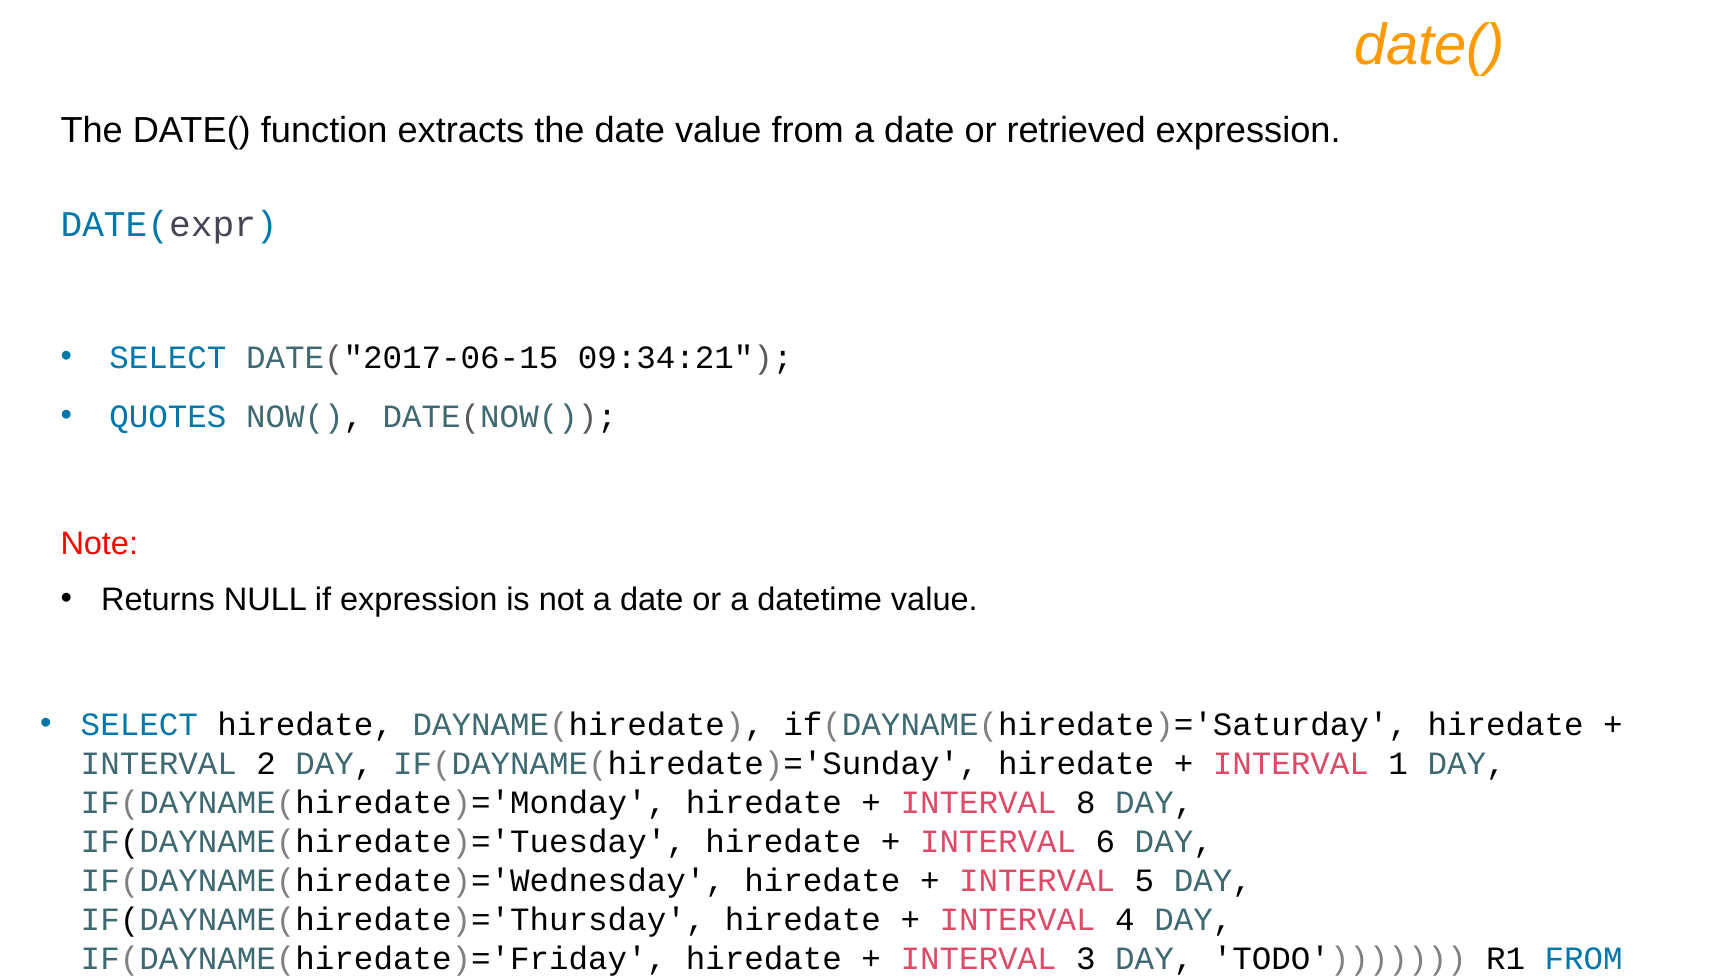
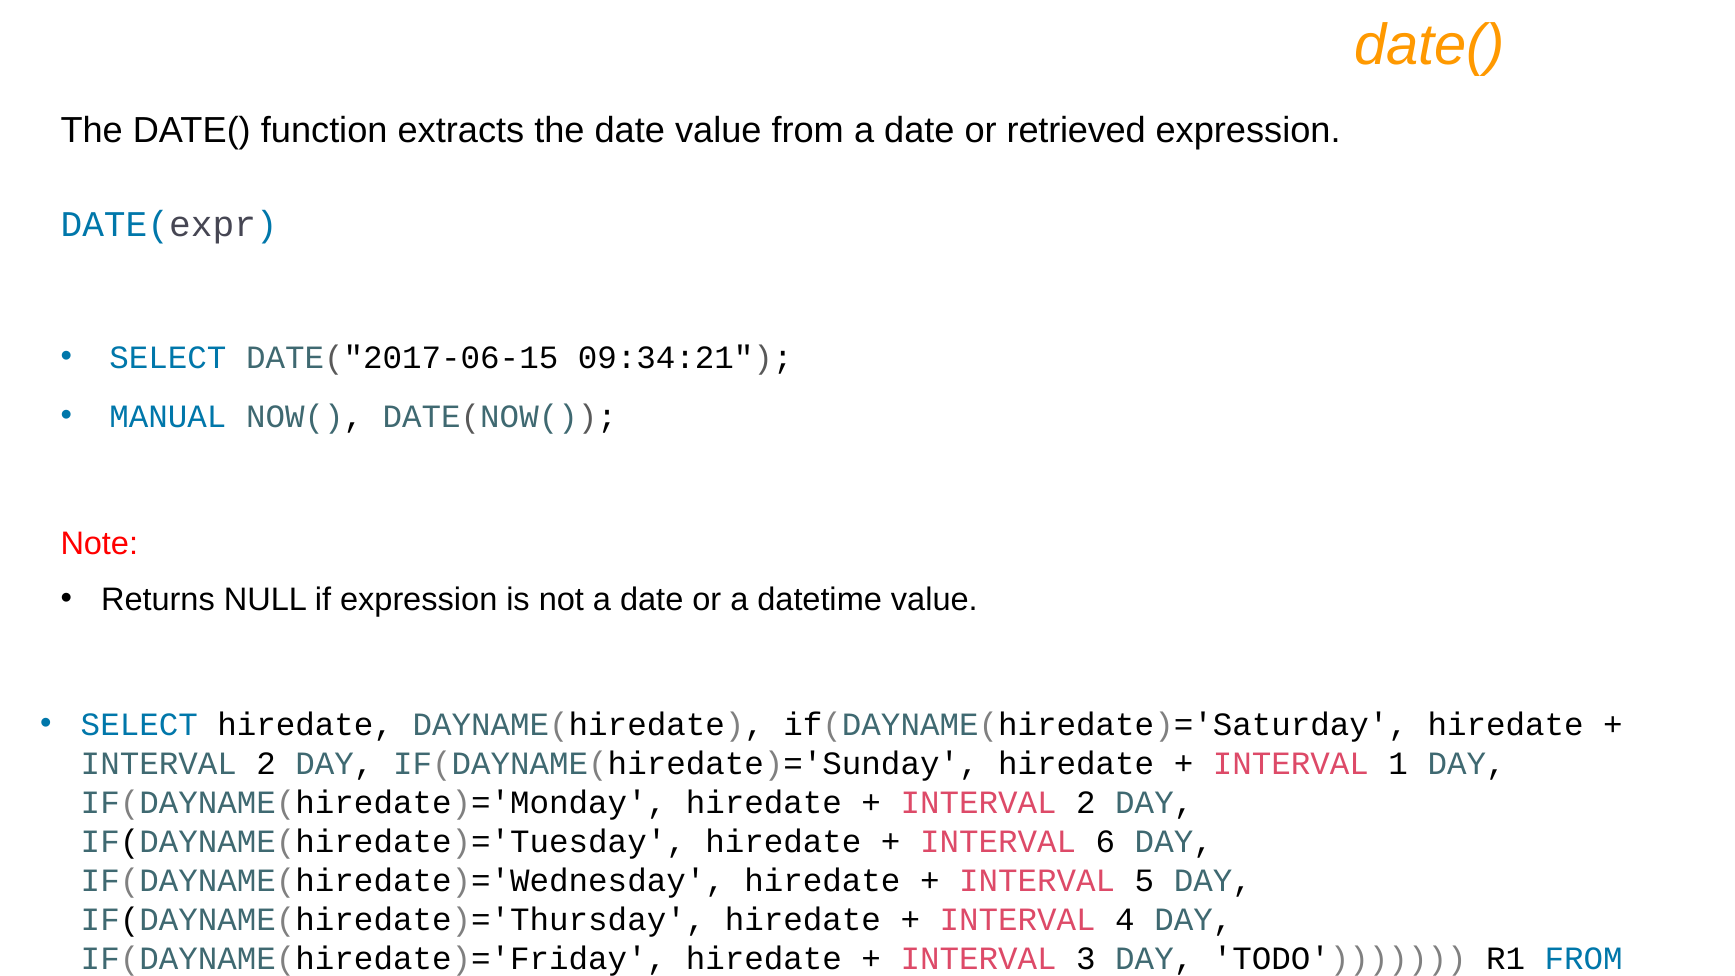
QUOTES: QUOTES -> MANUAL
8 at (1086, 802): 8 -> 2
